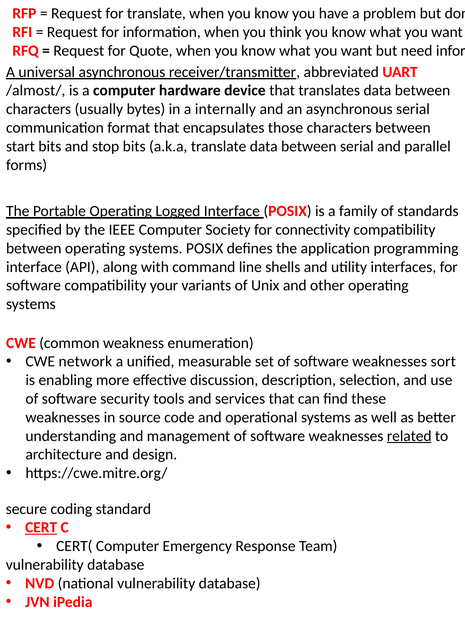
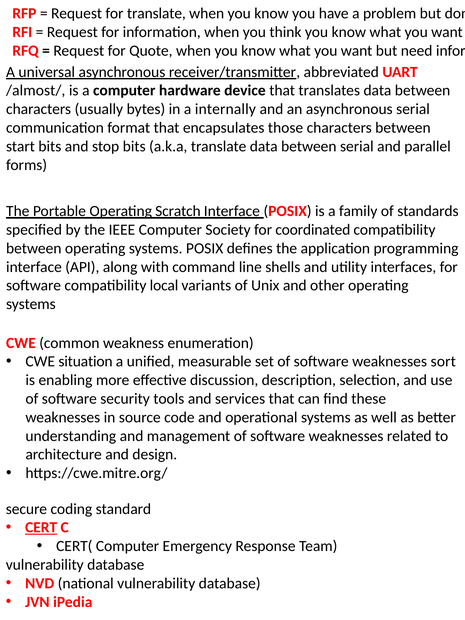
Logged: Logged -> Scratch
connectivity: connectivity -> coordinated
compatibility your: your -> local
network: network -> situation
related underline: present -> none
